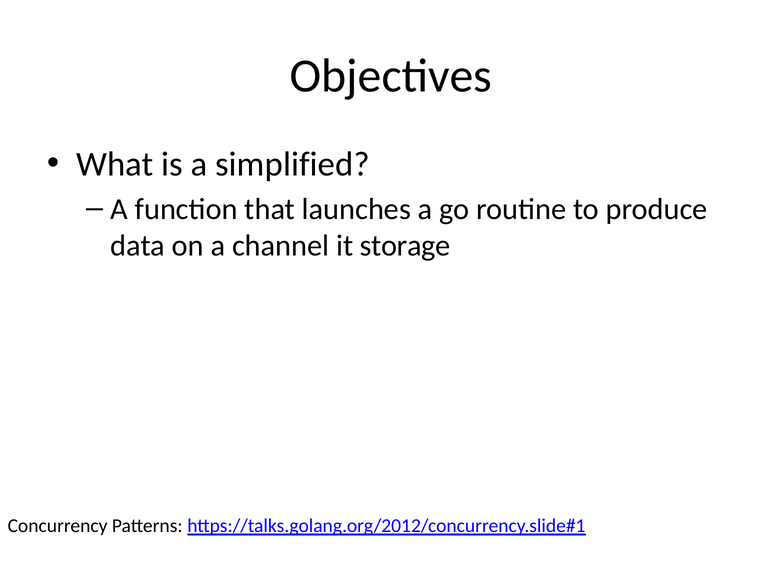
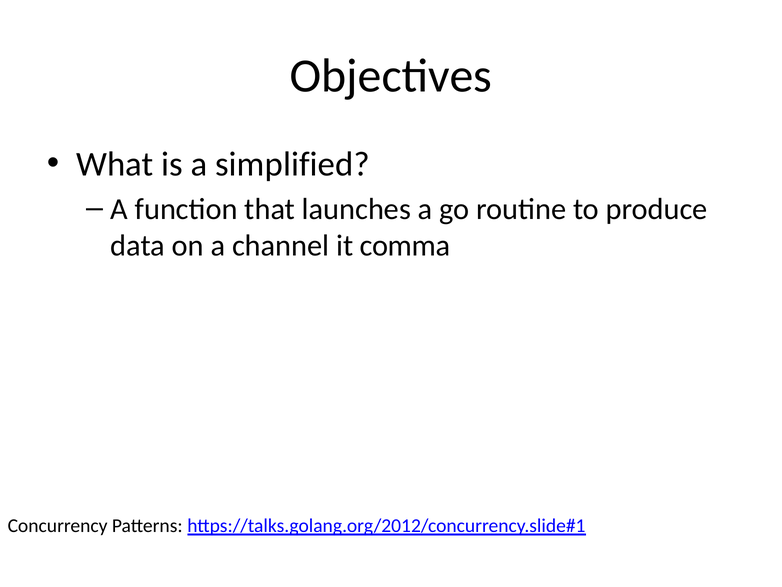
storage: storage -> comma
